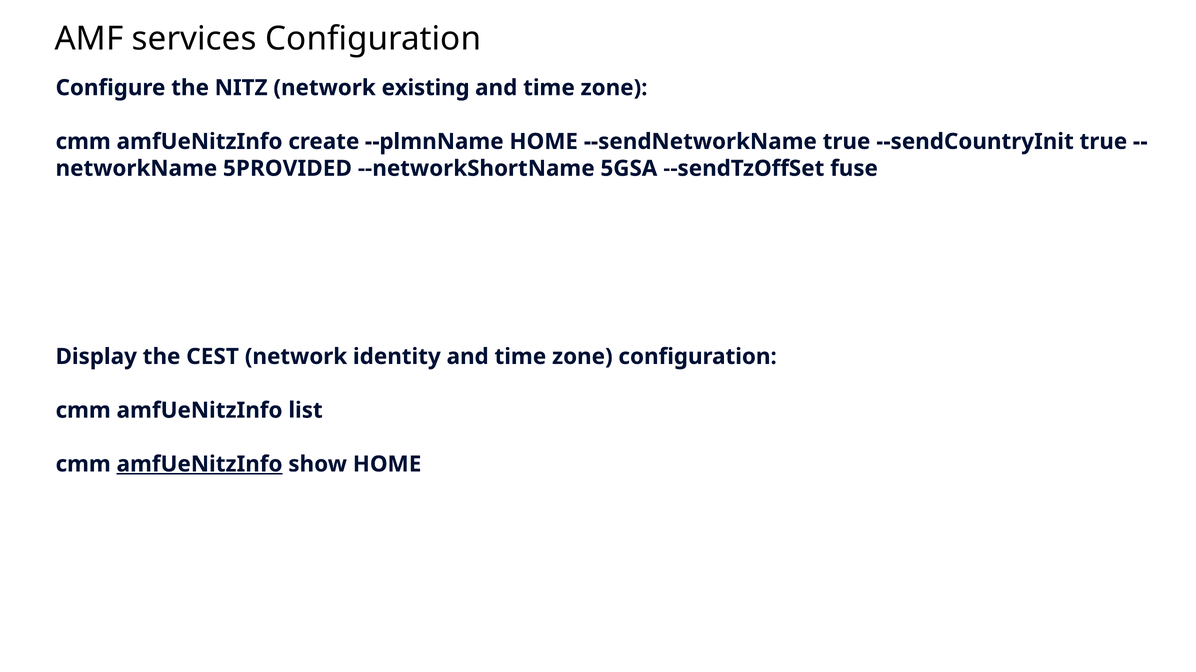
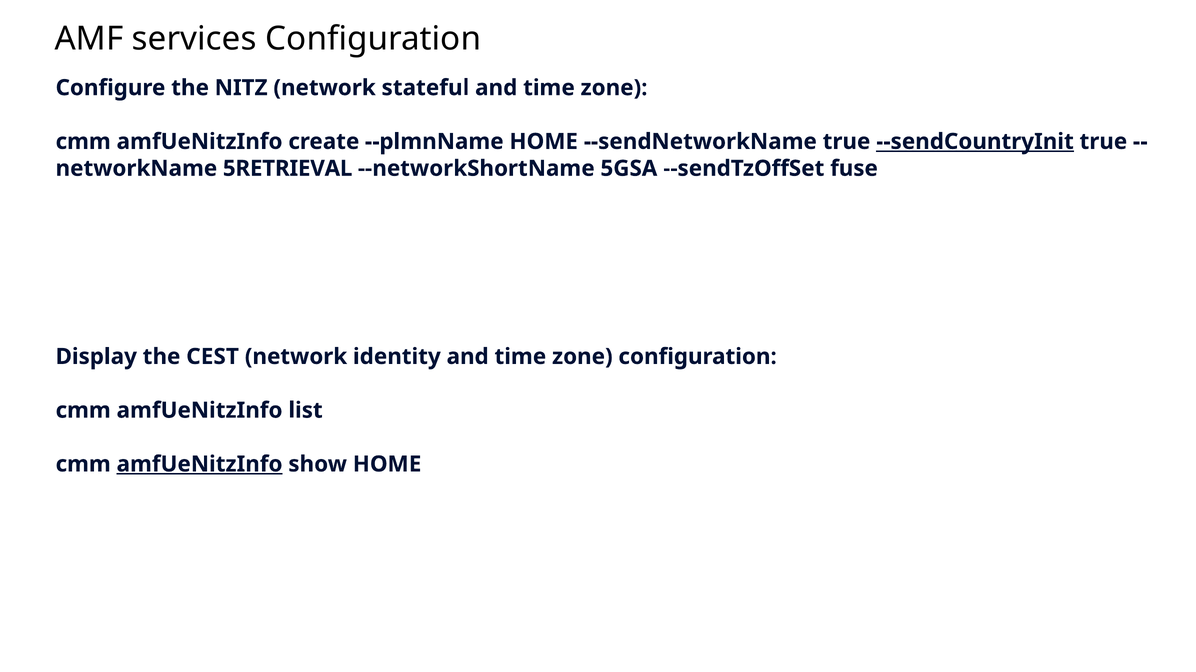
existing: existing -> stateful
--sendCountryInit underline: none -> present
5PROVIDED: 5PROVIDED -> 5RETRIEVAL
